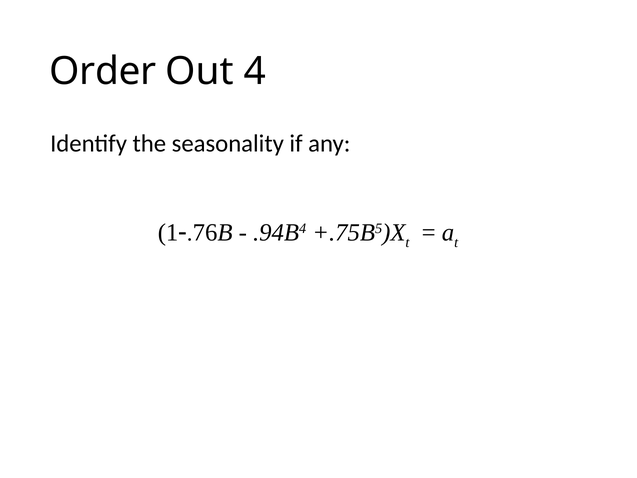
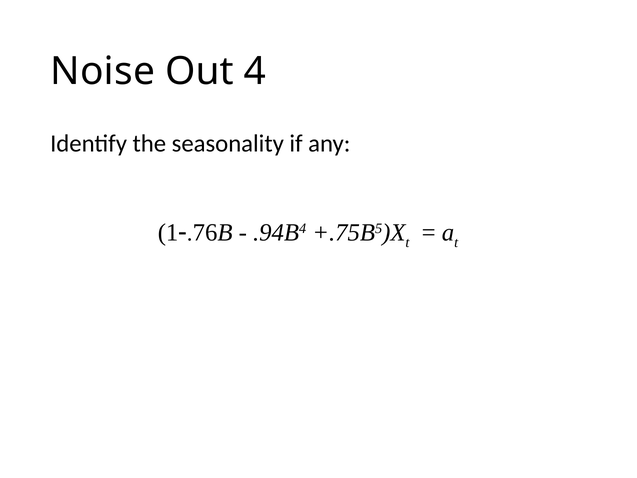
Order: Order -> Noise
